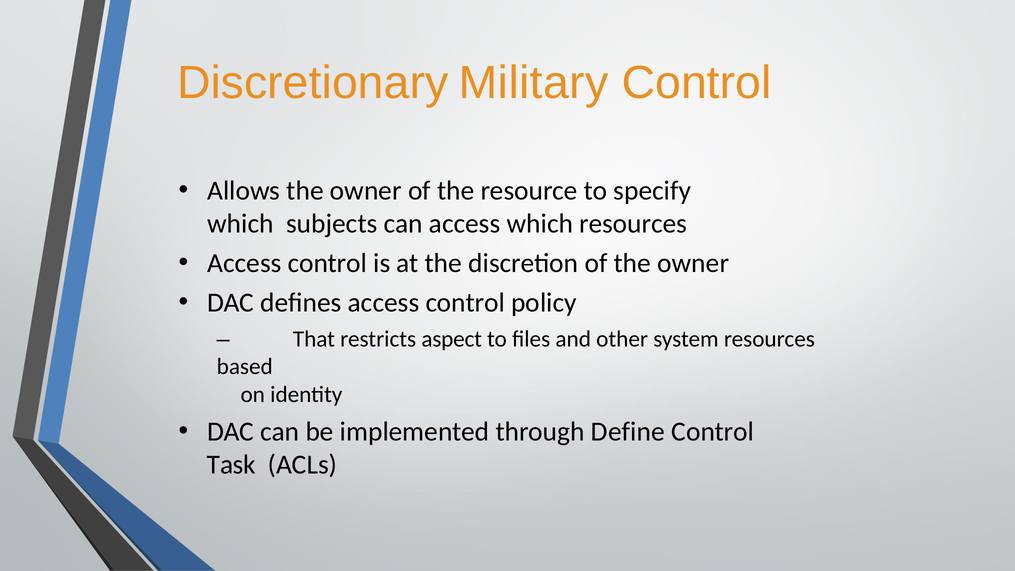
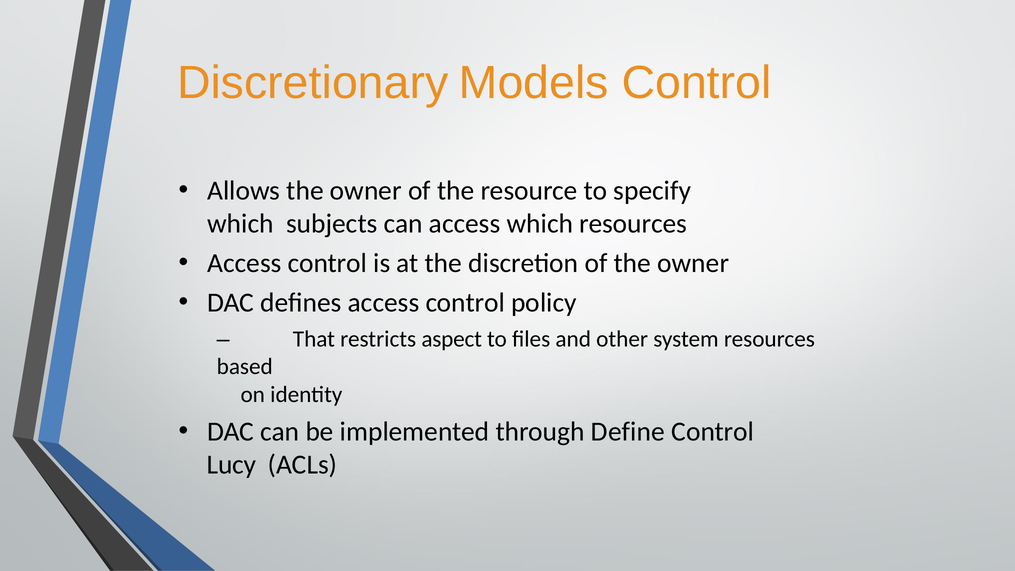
Military: Military -> Models
Task: Task -> Lucy
